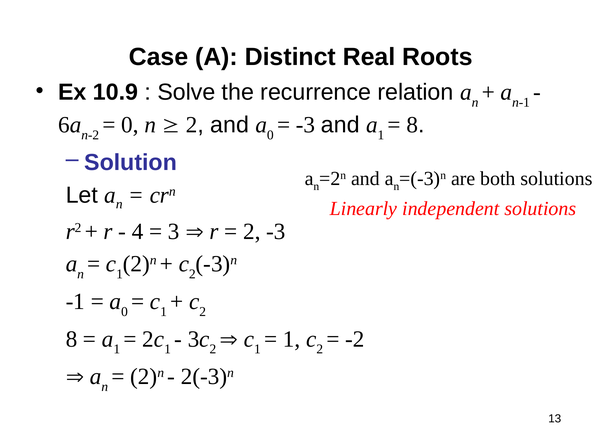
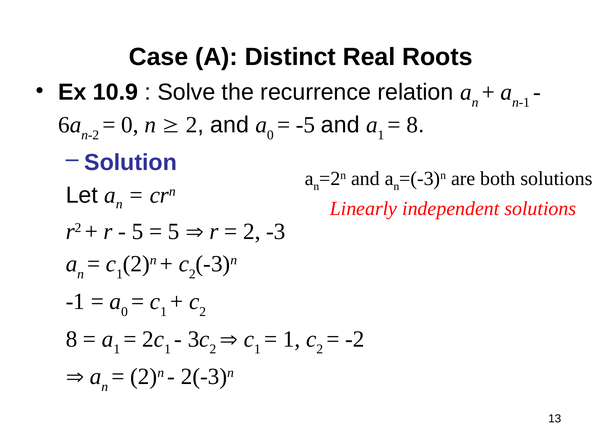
-3 at (306, 125): -3 -> -5
4 at (138, 231): 4 -> 5
3 at (174, 231): 3 -> 5
